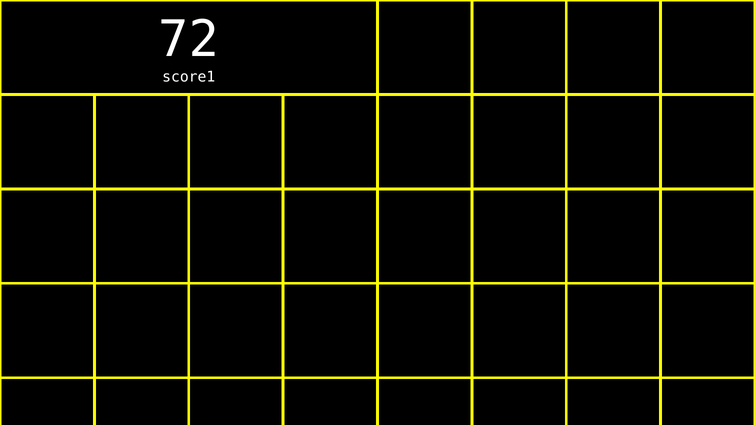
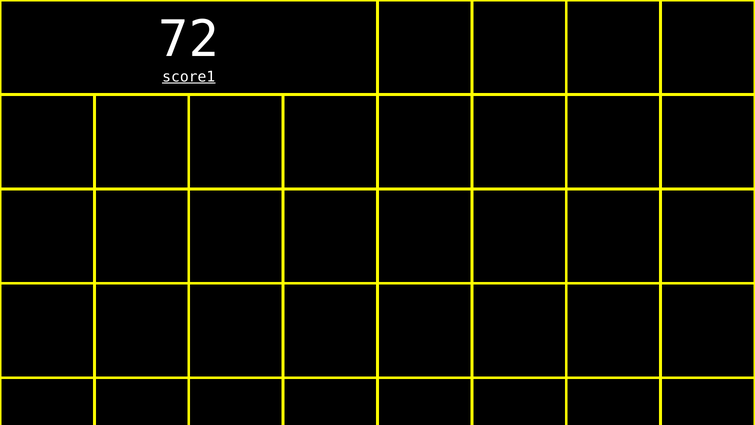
score1 underline: none -> present
